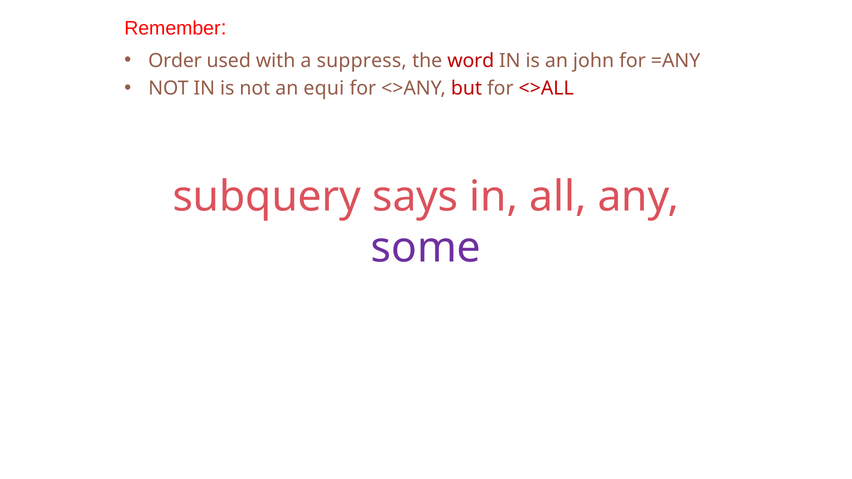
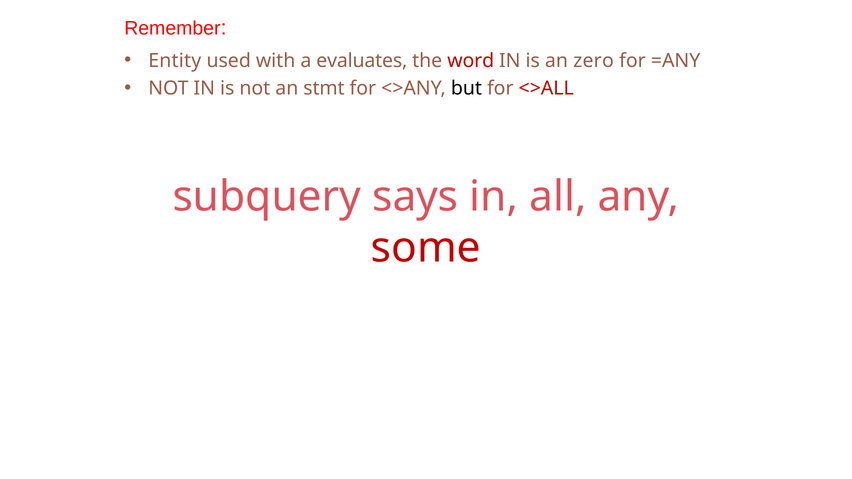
Order: Order -> Entity
suppress: suppress -> evaluates
john: john -> zero
equi: equi -> stmt
but colour: red -> black
some colour: purple -> red
